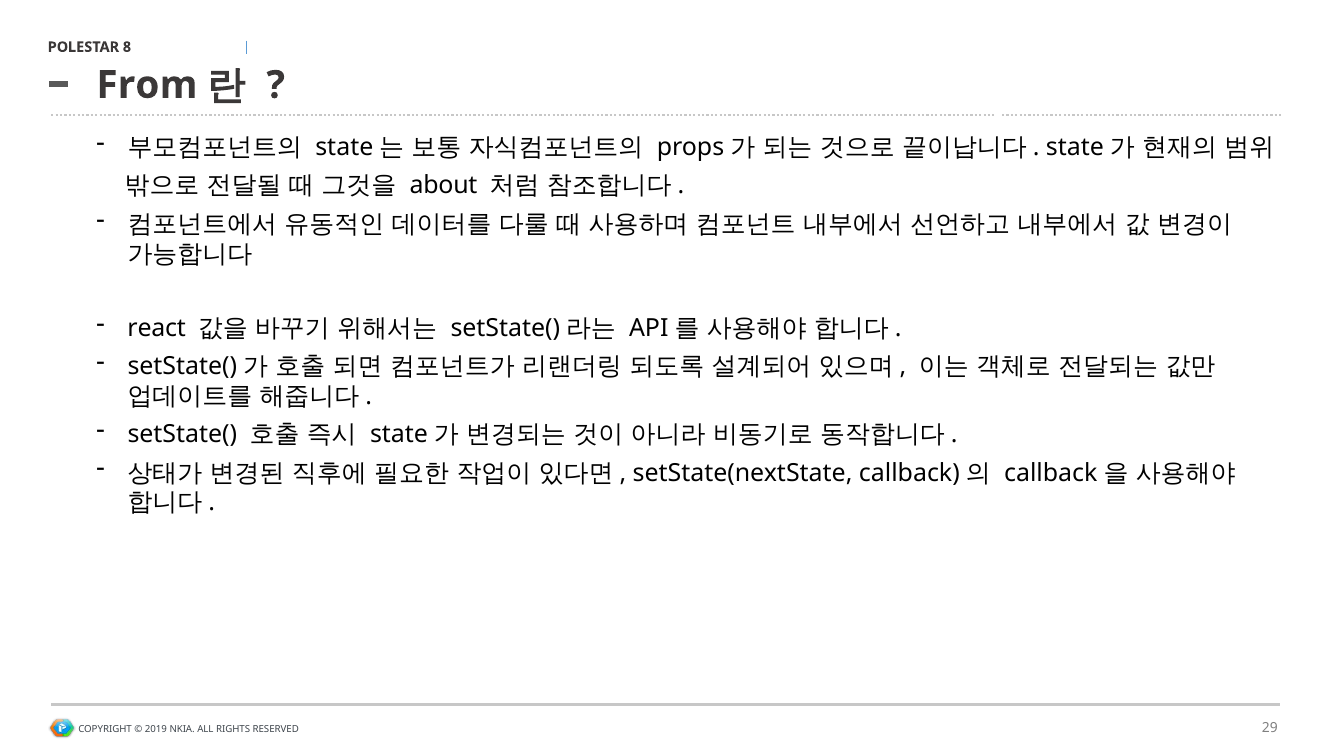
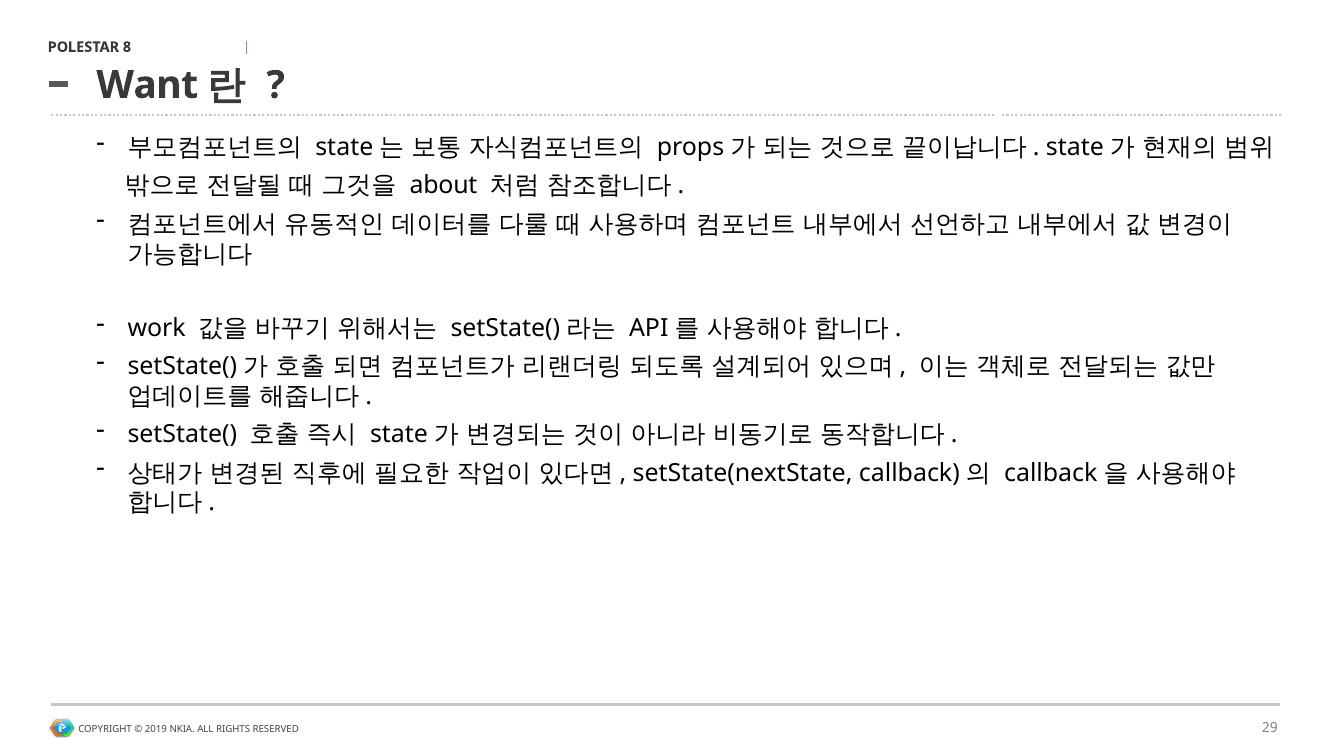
From: From -> Want
react: react -> work
